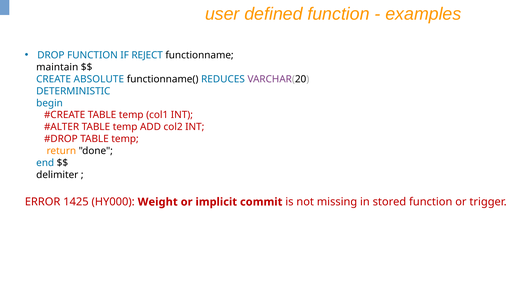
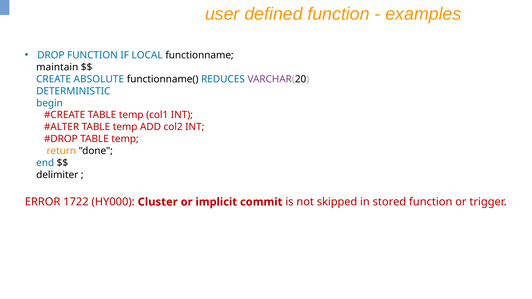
REJECT: REJECT -> LOCAL
1425: 1425 -> 1722
Weight: Weight -> Cluster
missing: missing -> skipped
